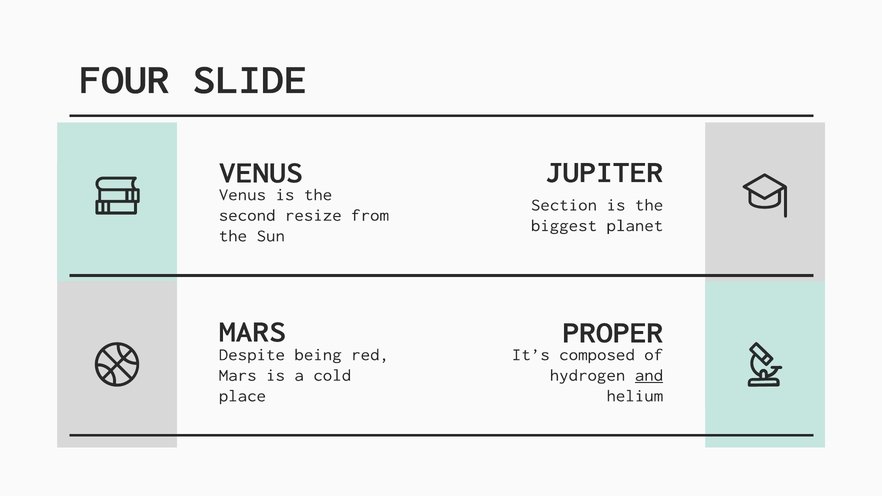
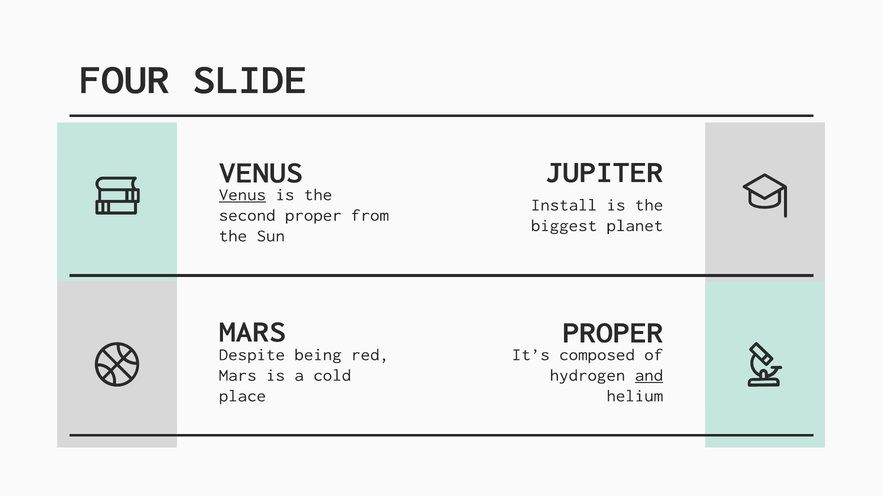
Venus at (242, 195) underline: none -> present
Section: Section -> Install
second resize: resize -> proper
